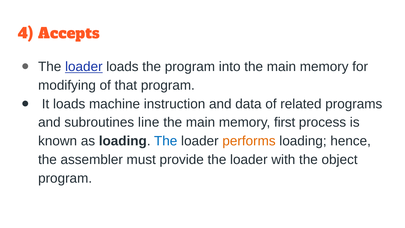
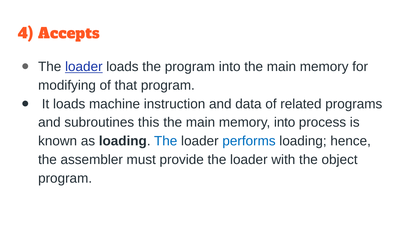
line: line -> this
memory first: first -> into
performs colour: orange -> blue
